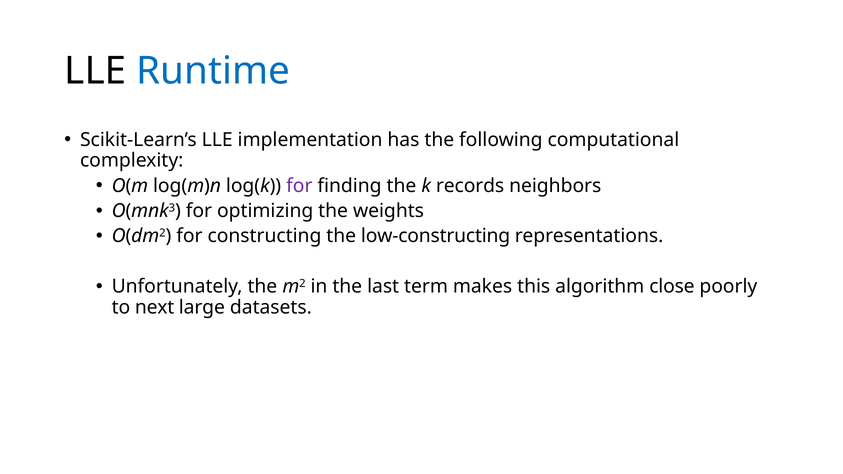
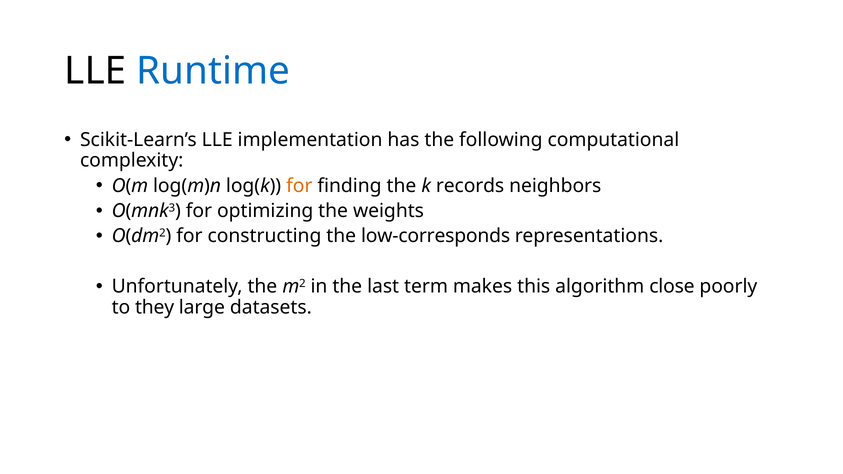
for at (299, 186) colour: purple -> orange
low-constructing: low-constructing -> low-corresponds
next: next -> they
